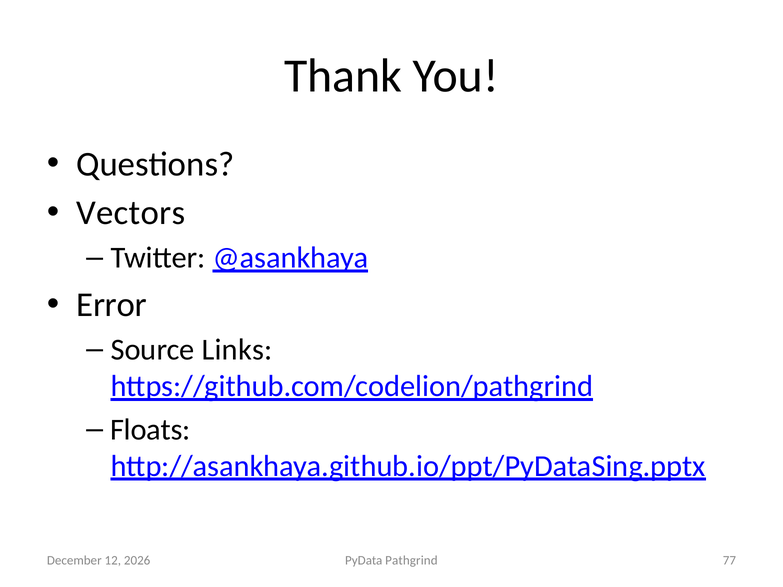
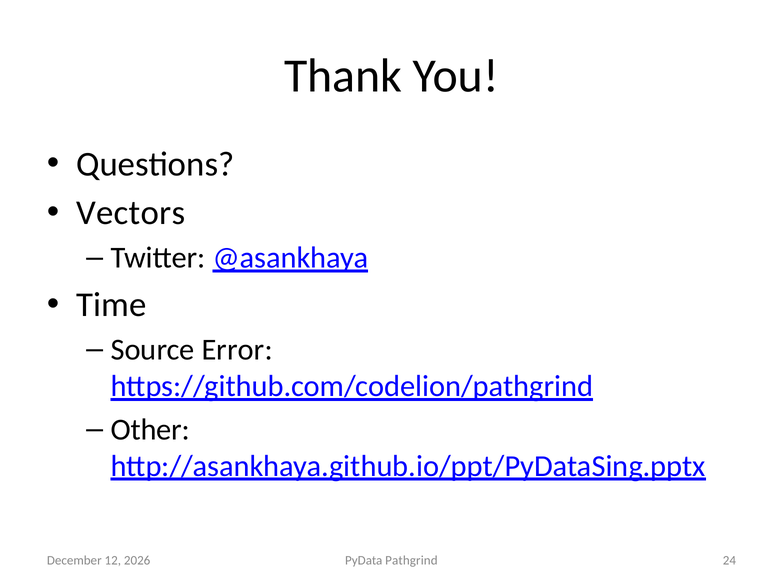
Error: Error -> Time
Links: Links -> Error
Floats: Floats -> Other
77: 77 -> 24
